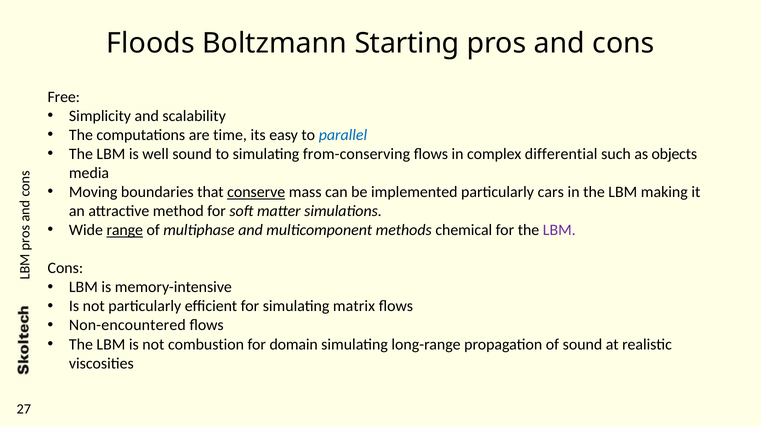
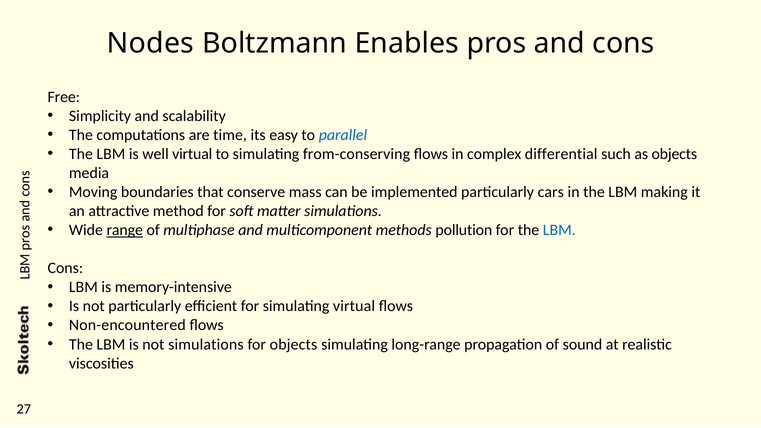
Floods: Floods -> Nodes
Starting: Starting -> Enables
well sound: sound -> virtual
conserve underline: present -> none
chemical: chemical -> pollution
LBM at (559, 230) colour: purple -> blue
simulating matrix: matrix -> virtual
not combustion: combustion -> simulations
for domain: domain -> objects
